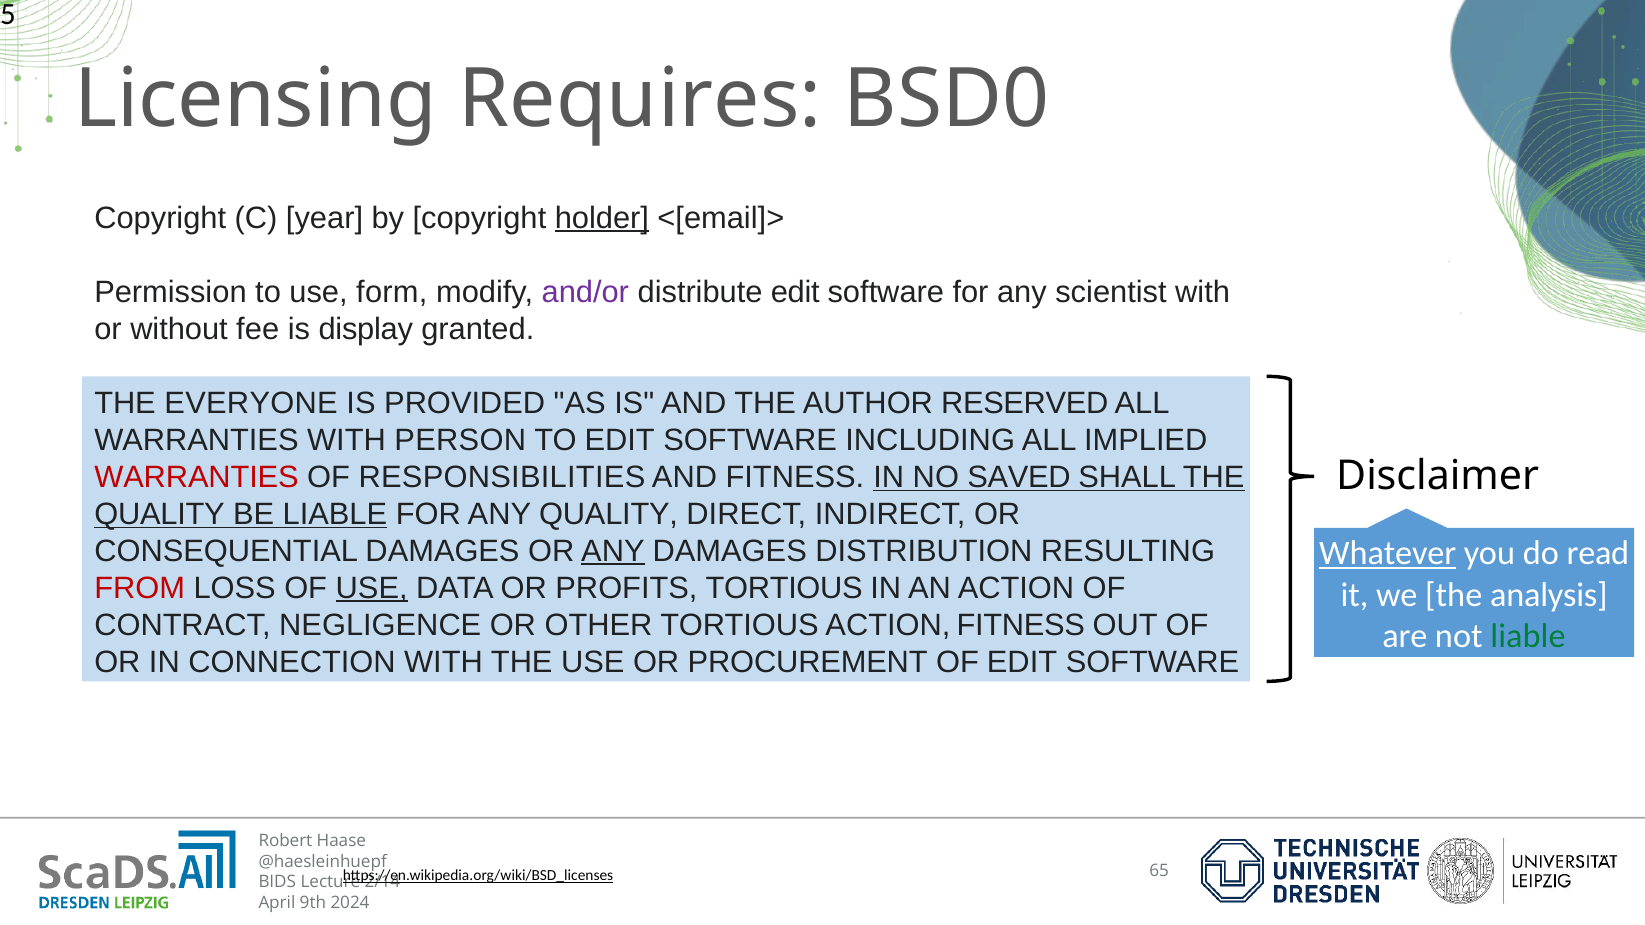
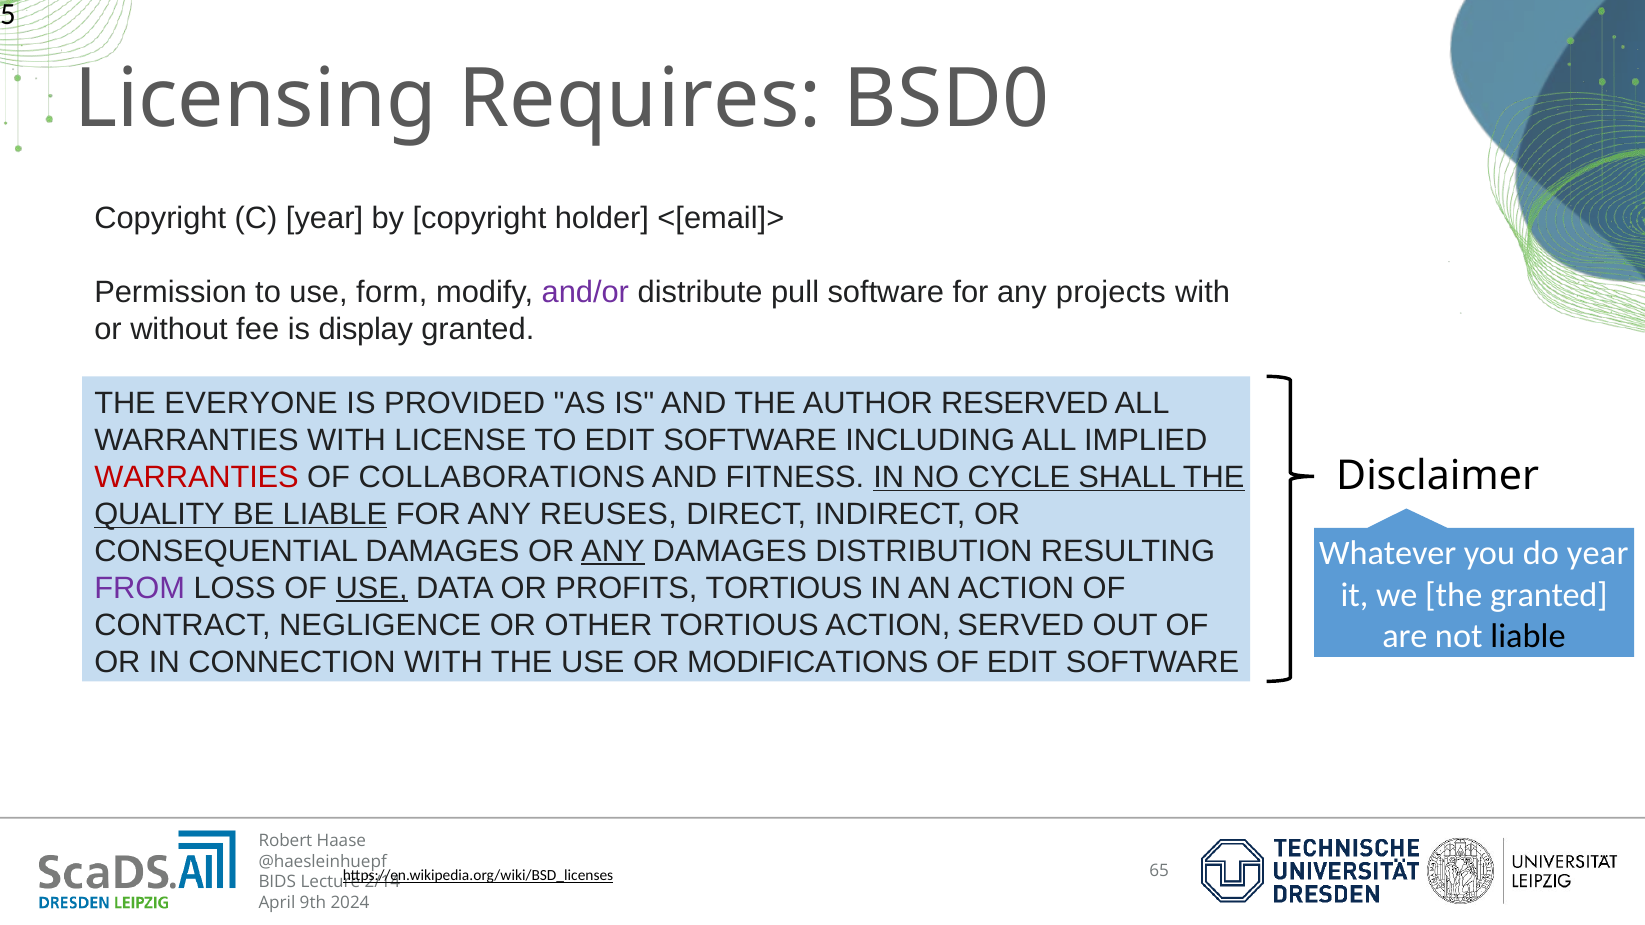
holder underline: present -> none
distribute edit: edit -> pull
scientist: scientist -> projects
PERSON: PERSON -> LICENSE
RESPONSIBILITIES: RESPONSIBILITIES -> COLLABORATIONS
SAVED: SAVED -> CYCLE
ANY QUALITY: QUALITY -> REUSES
Whatever underline: present -> none
do read: read -> year
FROM colour: red -> purple
the analysis: analysis -> granted
ACTION FITNESS: FITNESS -> SERVED
liable at (1528, 636) colour: green -> black
PROCUREMENT: PROCUREMENT -> MODIFICATIONS
